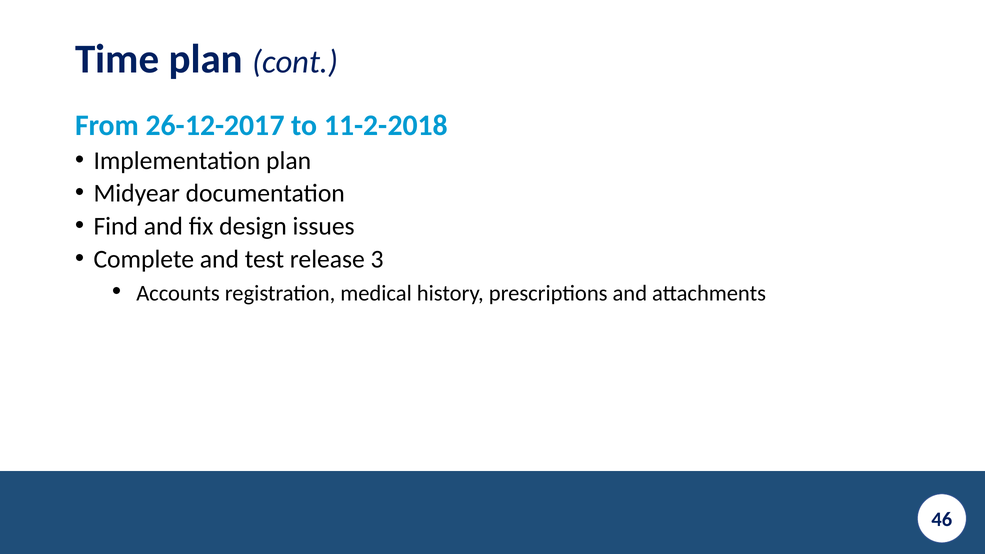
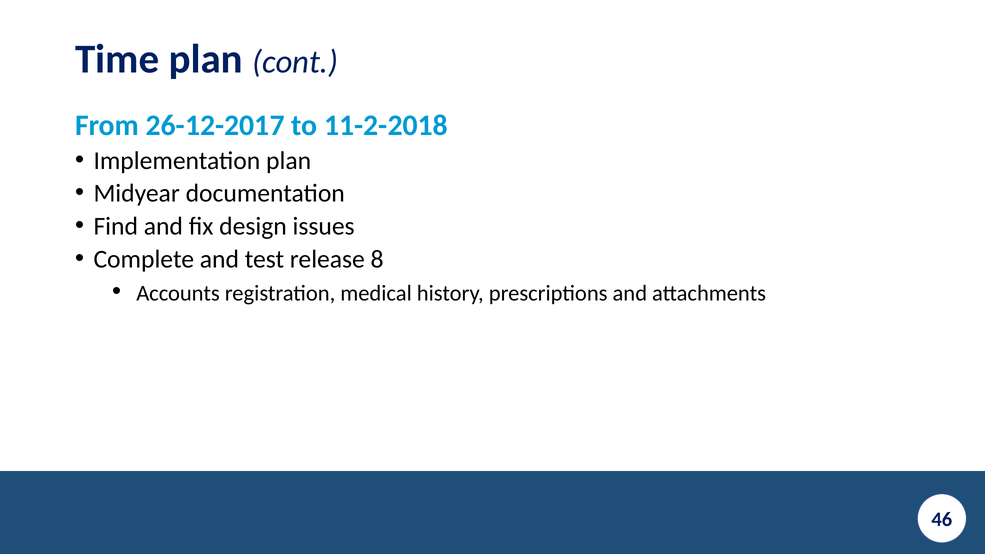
3: 3 -> 8
